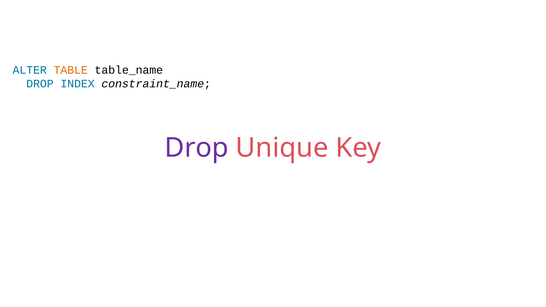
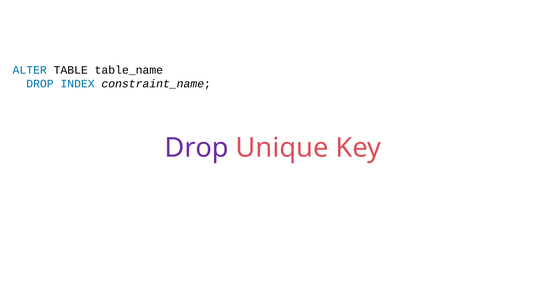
TABLE colour: orange -> black
